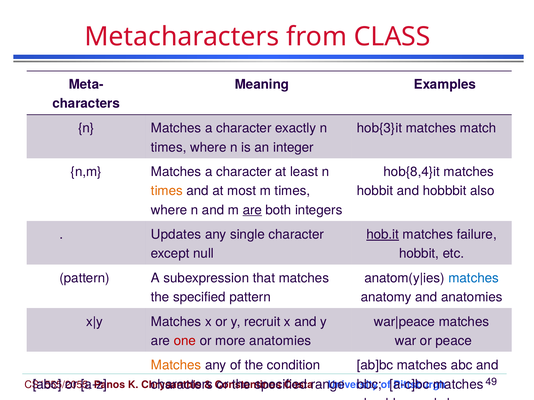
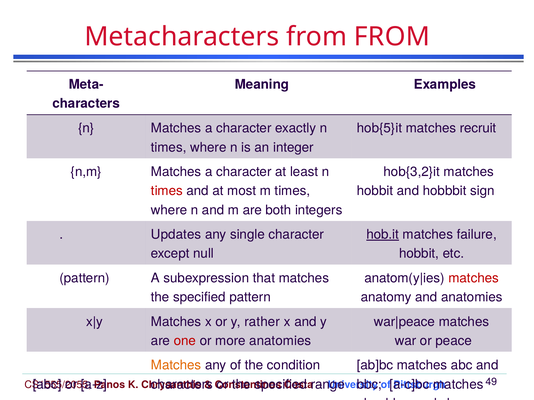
from CLASS: CLASS -> FROM
hob{3}it: hob{3}it -> hob{5}it
match: match -> recruit
hob{8,4}it: hob{8,4}it -> hob{3,2}it
times at (167, 191) colour: orange -> red
also: also -> sign
are at (252, 210) underline: present -> none
matches at (474, 278) colour: blue -> red
recruit: recruit -> rather
